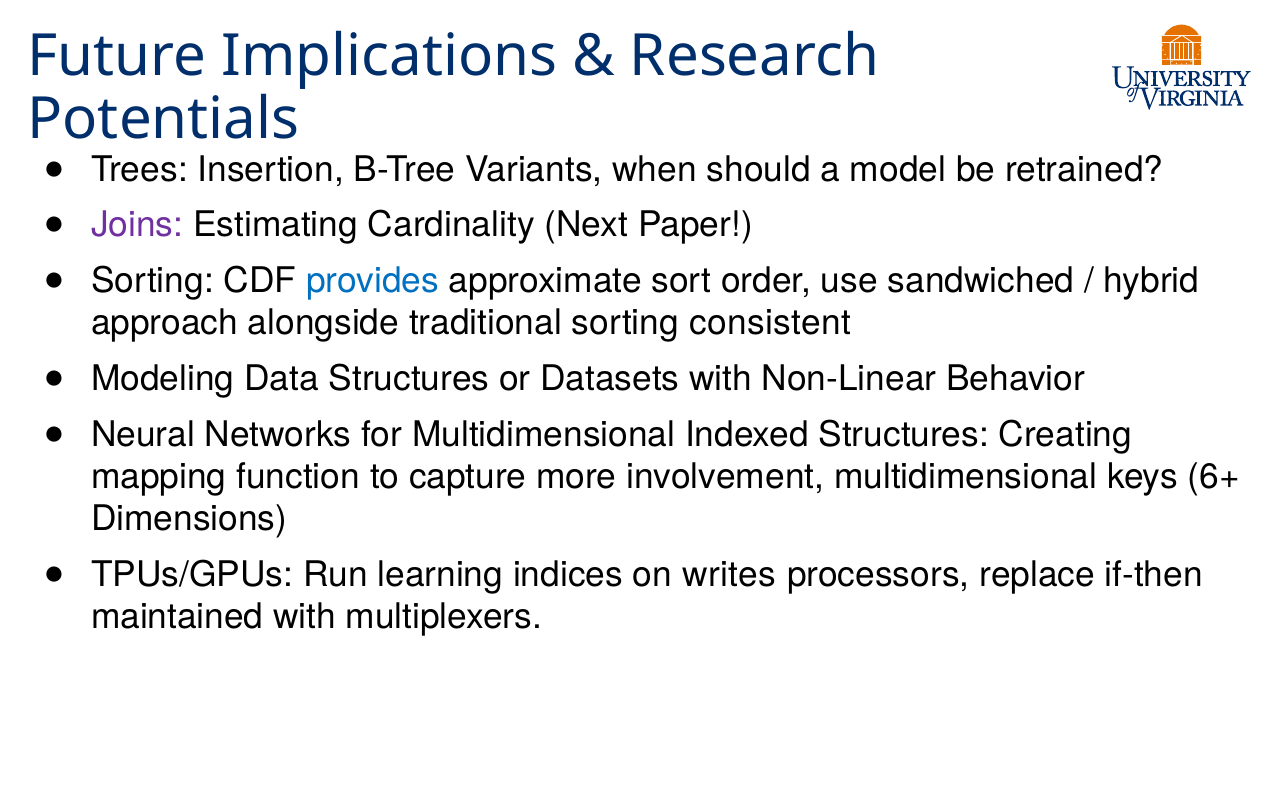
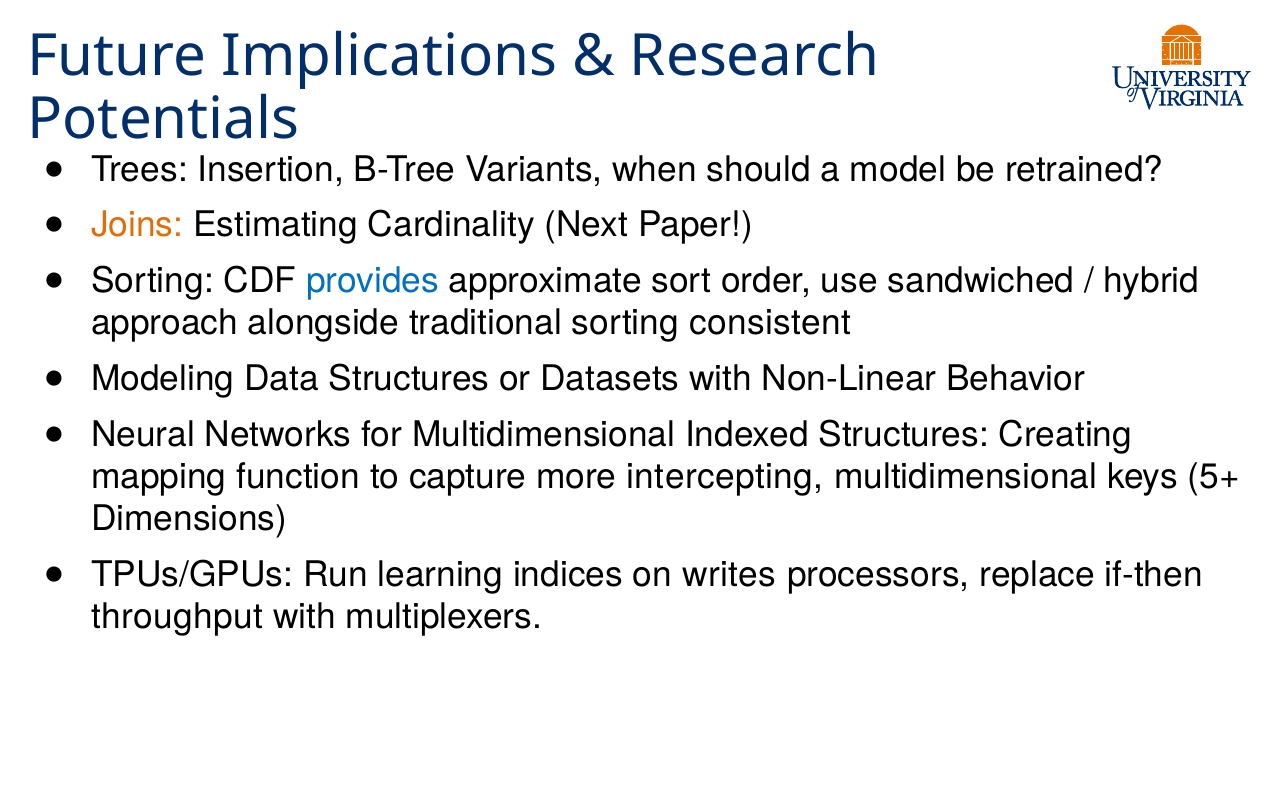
Joins colour: purple -> orange
involvement: involvement -> intercepting
6+: 6+ -> 5+
maintained: maintained -> throughput
